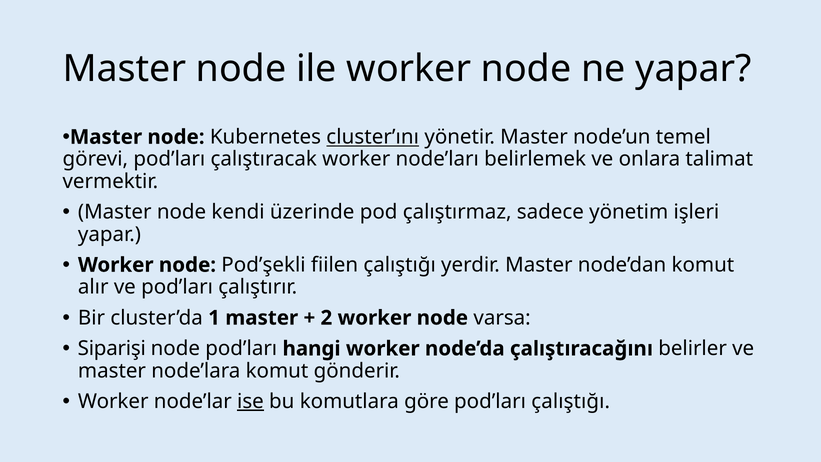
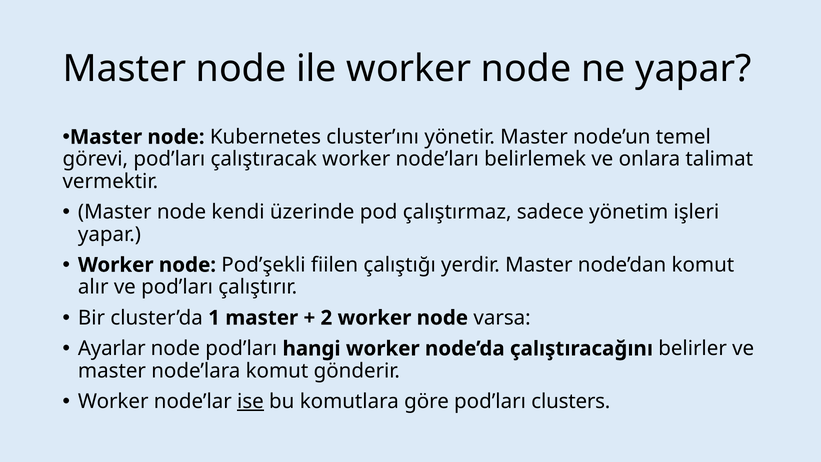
cluster’ını underline: present -> none
Siparişi: Siparişi -> Ayarlar
pod’ları çalıştığı: çalıştığı -> clusters
